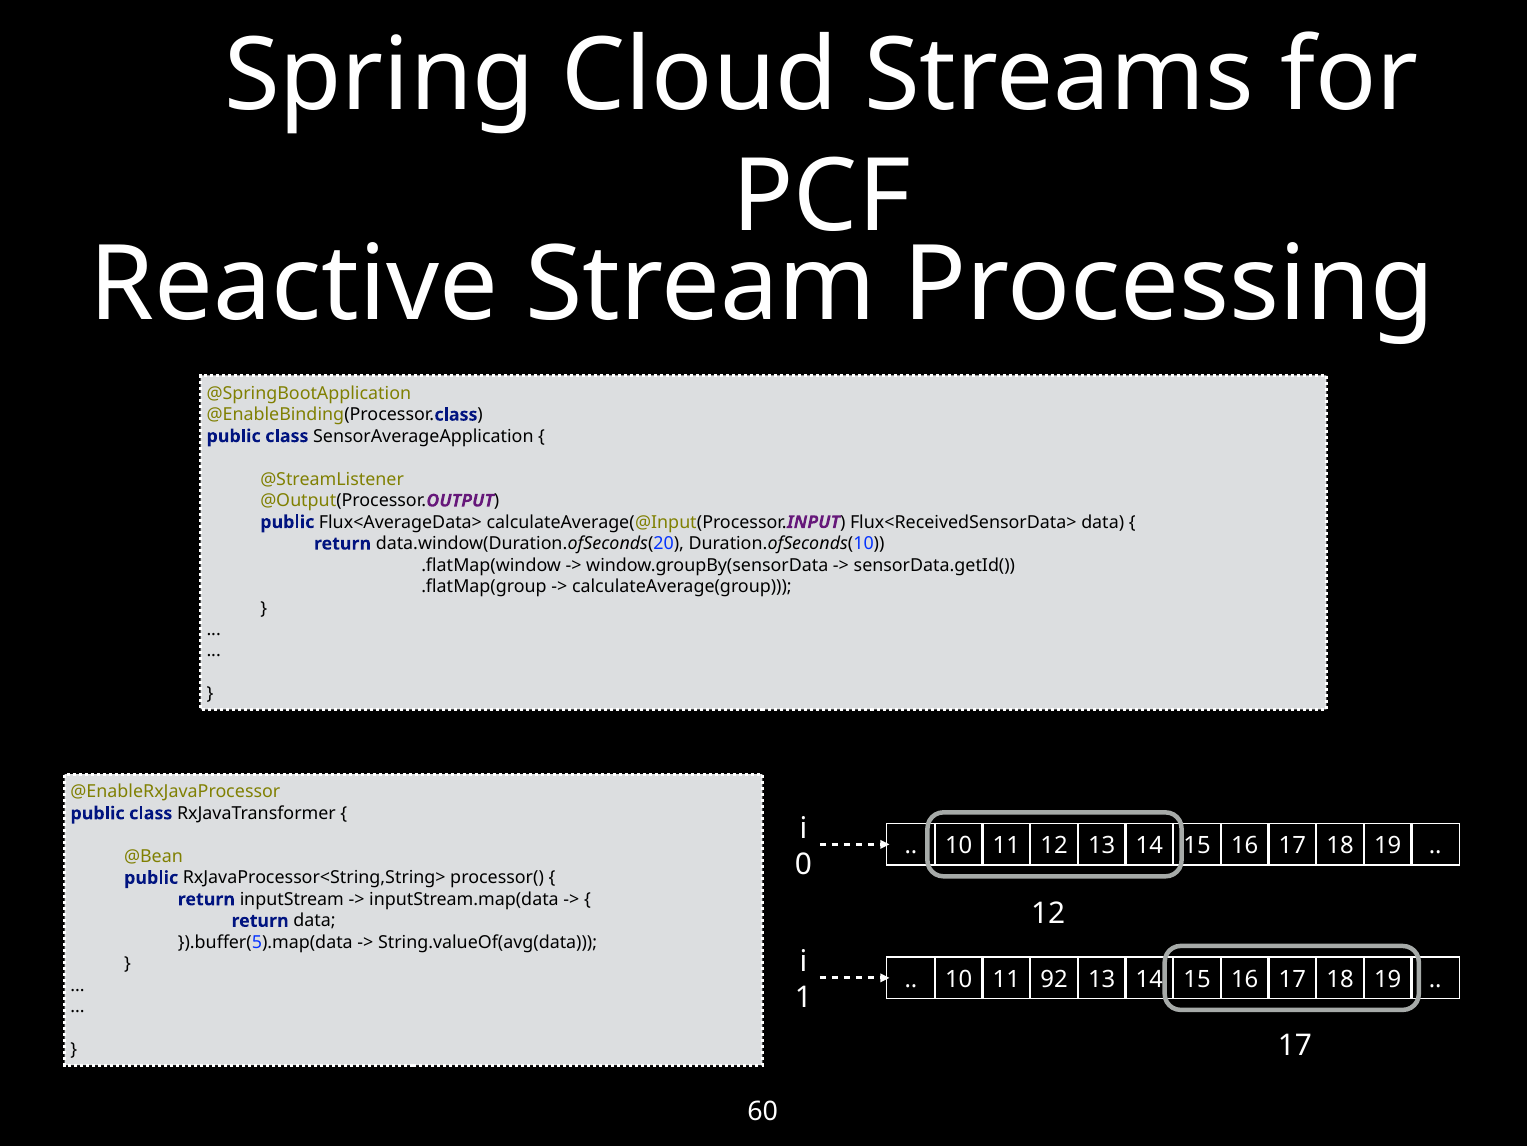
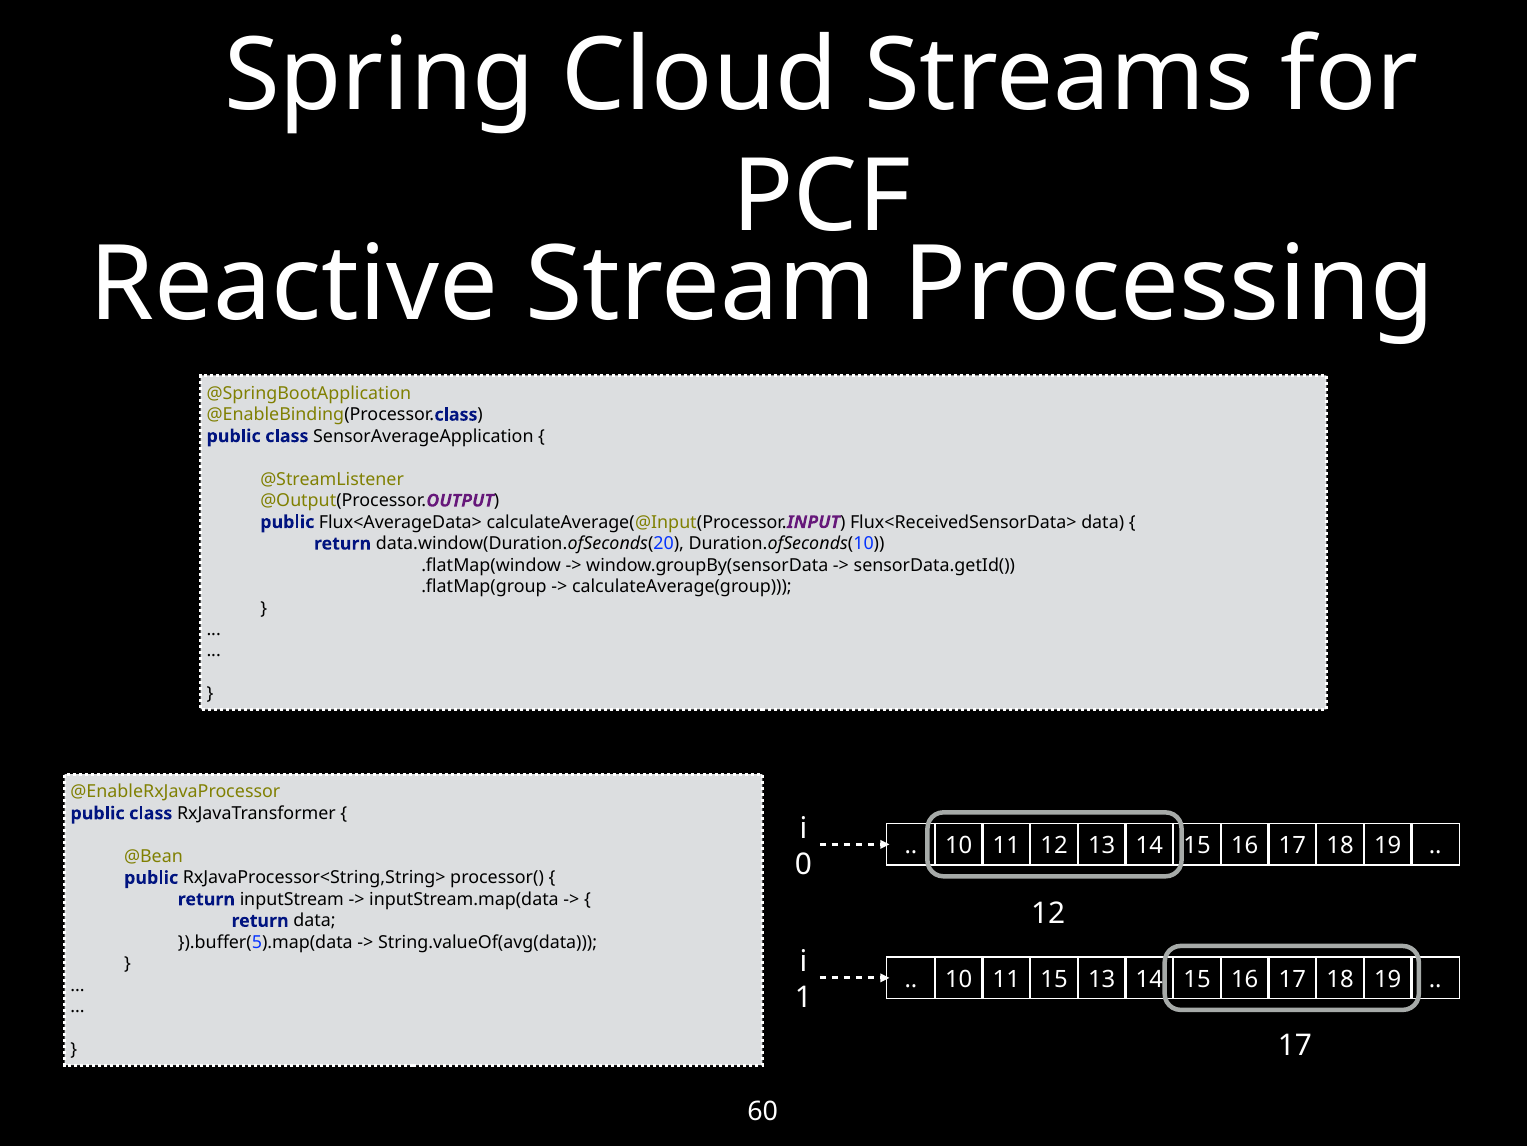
11 92: 92 -> 15
